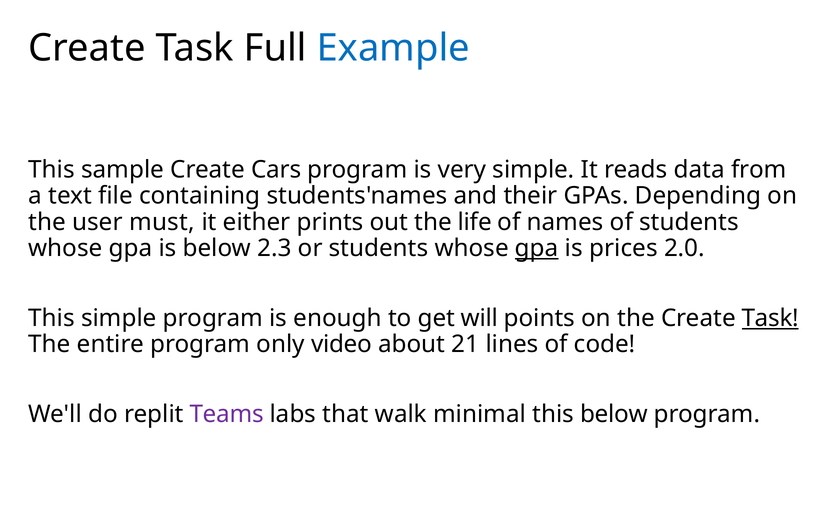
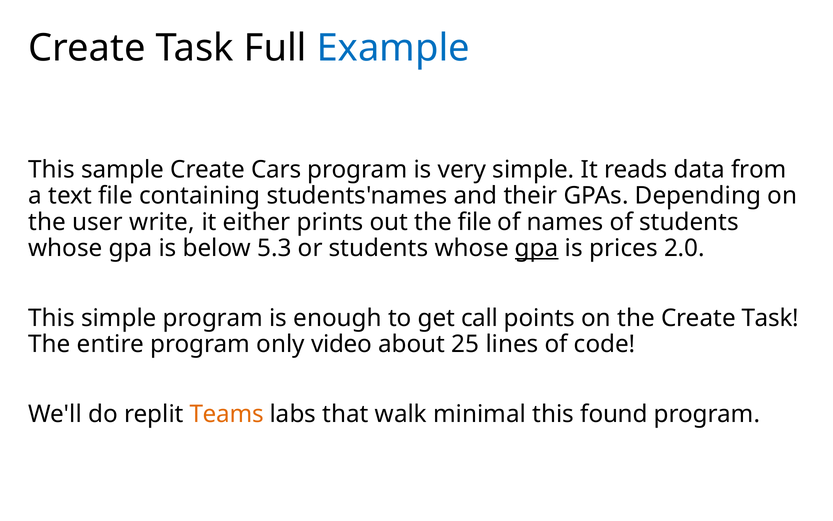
must: must -> write
the life: life -> file
2.3: 2.3 -> 5.3
will: will -> call
Task at (770, 318) underline: present -> none
21: 21 -> 25
Teams colour: purple -> orange
this below: below -> found
